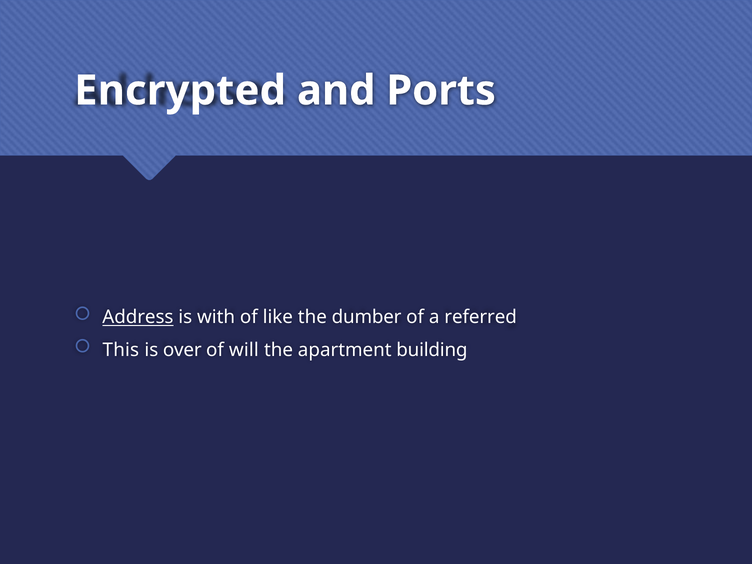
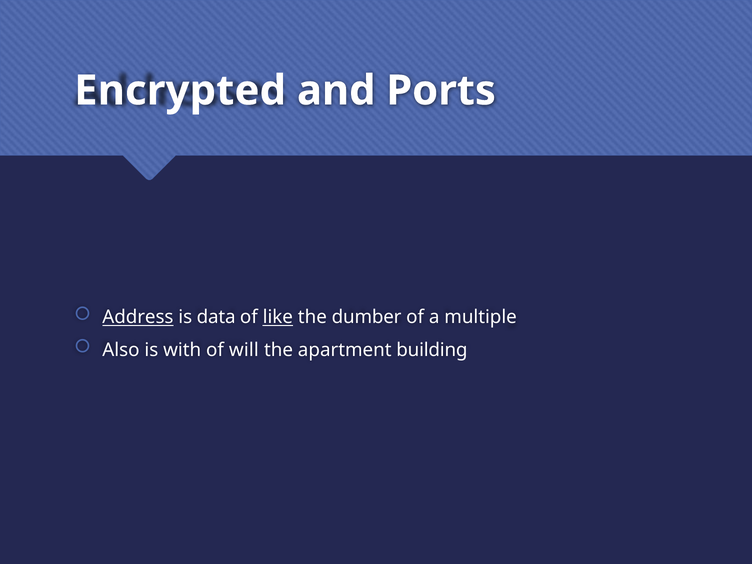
with: with -> data
like underline: none -> present
referred: referred -> multiple
This: This -> Also
over: over -> with
